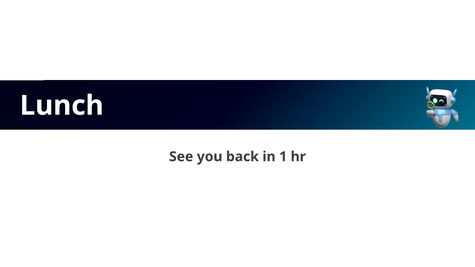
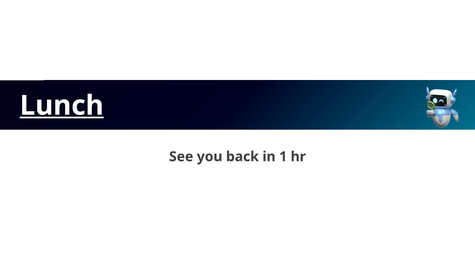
Lunch underline: none -> present
